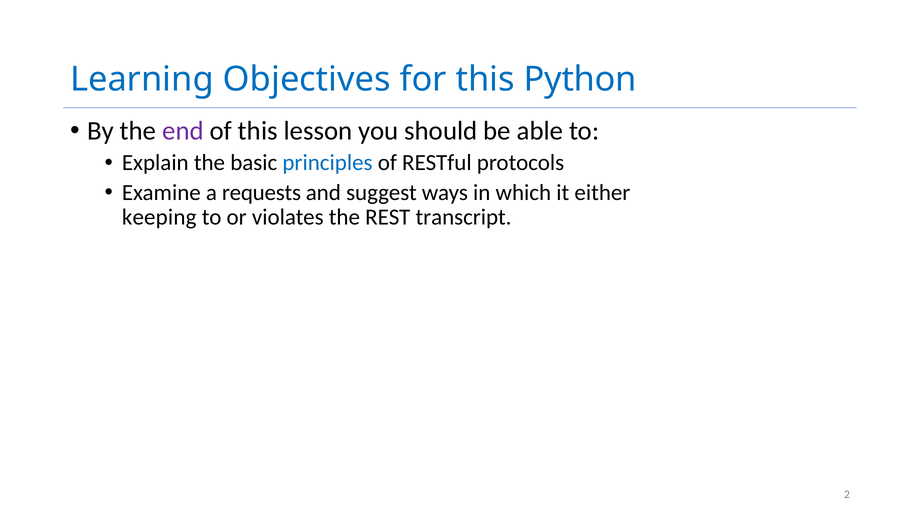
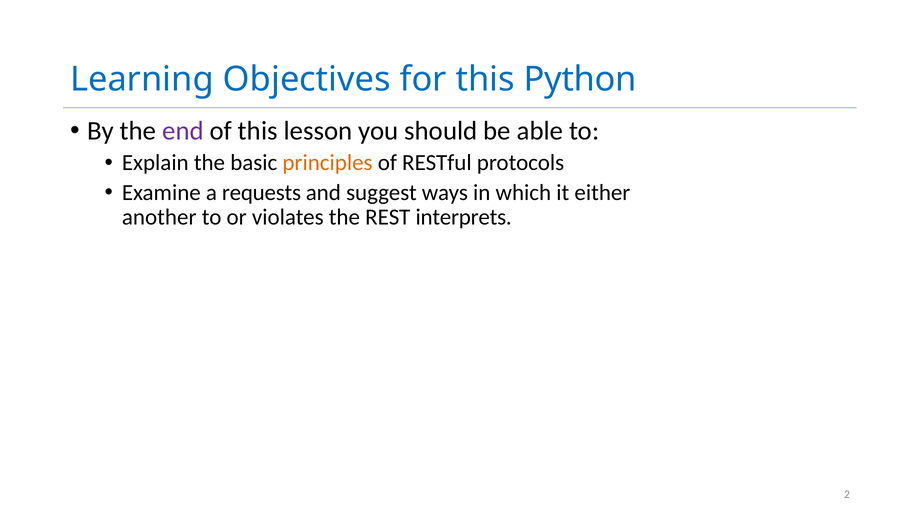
principles colour: blue -> orange
keeping: keeping -> another
transcript: transcript -> interprets
